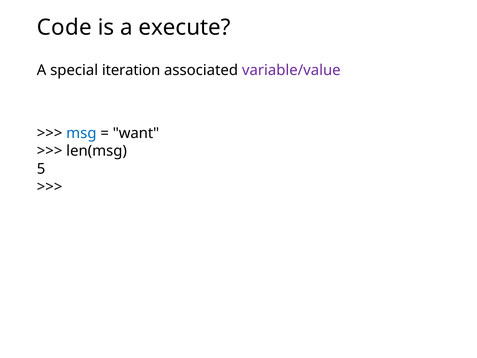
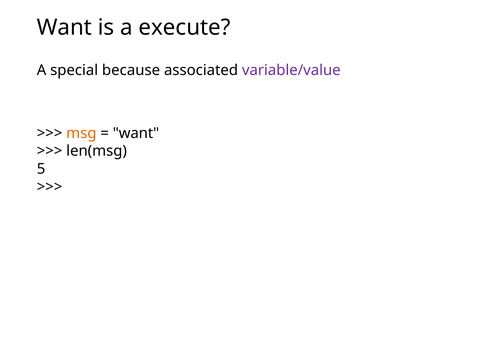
Code at (64, 27): Code -> Want
iteration: iteration -> because
msg colour: blue -> orange
